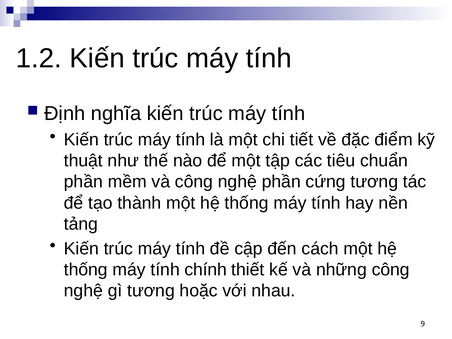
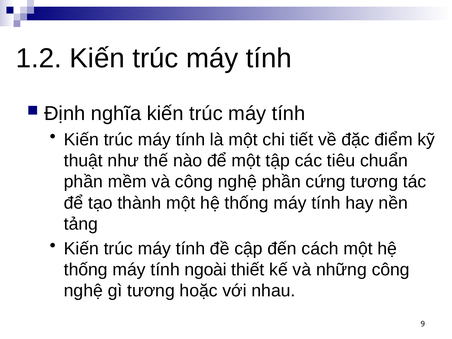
chính: chính -> ngoài
